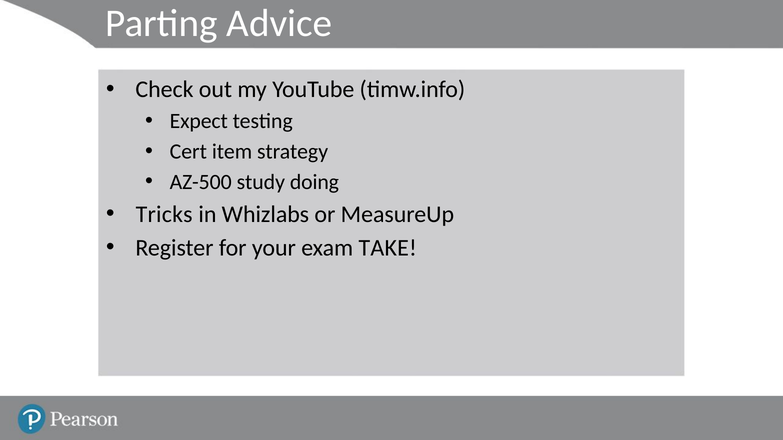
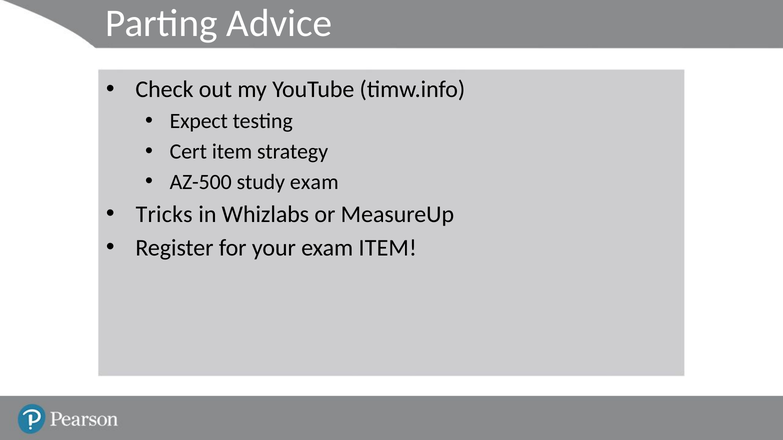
study doing: doing -> exam
exam TAKE: TAKE -> ITEM
